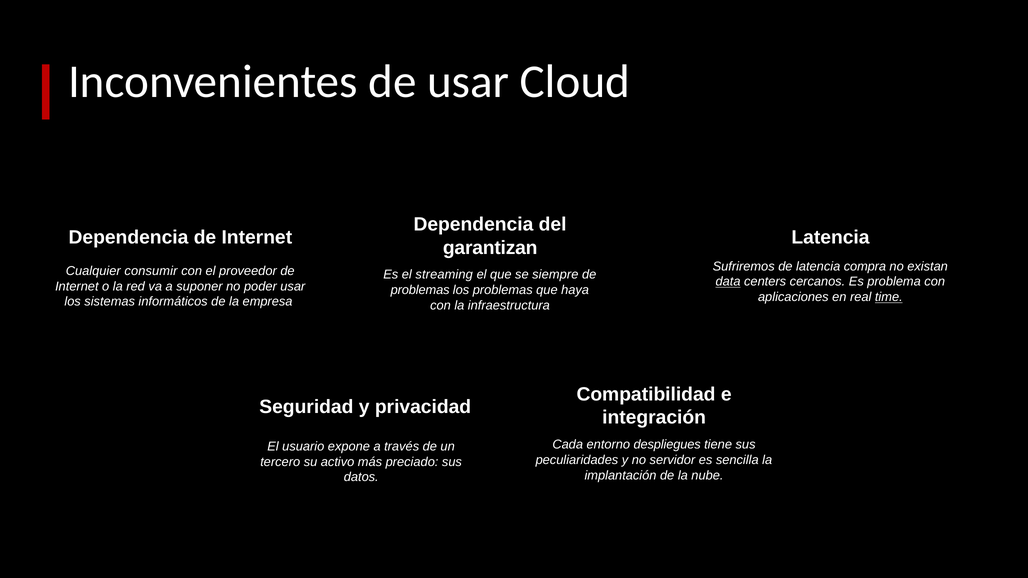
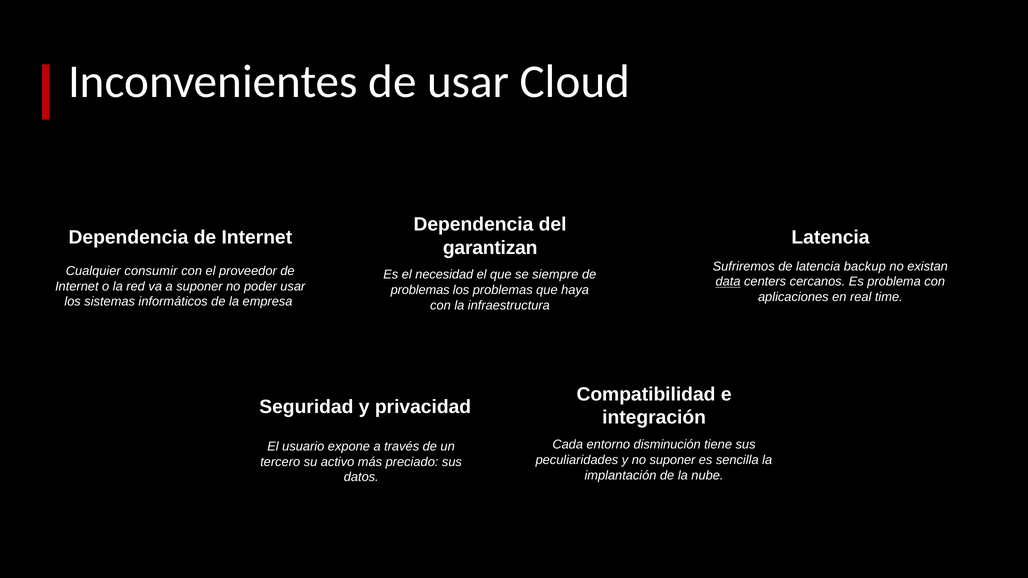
compra: compra -> backup
streaming: streaming -> necesidad
time underline: present -> none
despliegues: despliegues -> disminución
no servidor: servidor -> suponer
